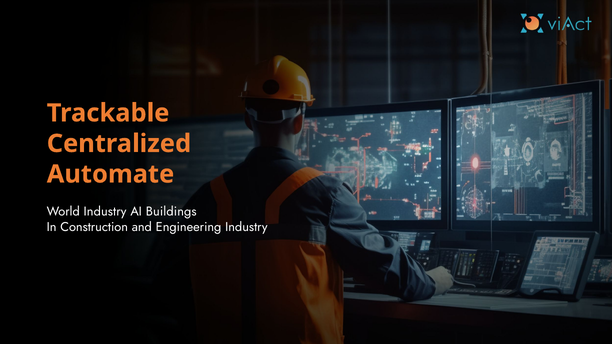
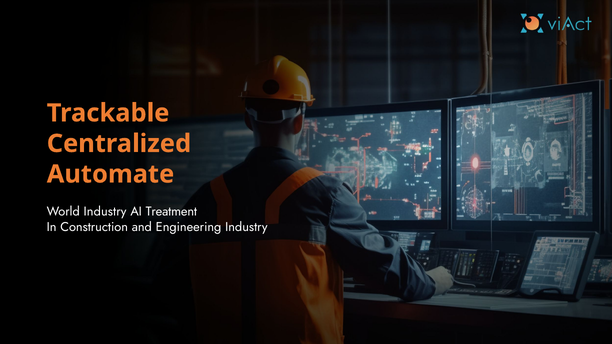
Buildings: Buildings -> Treatment
